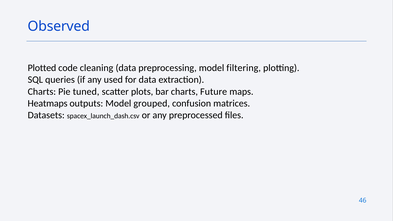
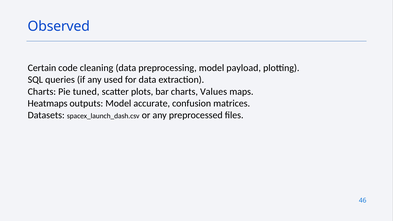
Plotted: Plotted -> Certain
filtering: filtering -> payload
Future: Future -> Values
grouped: grouped -> accurate
